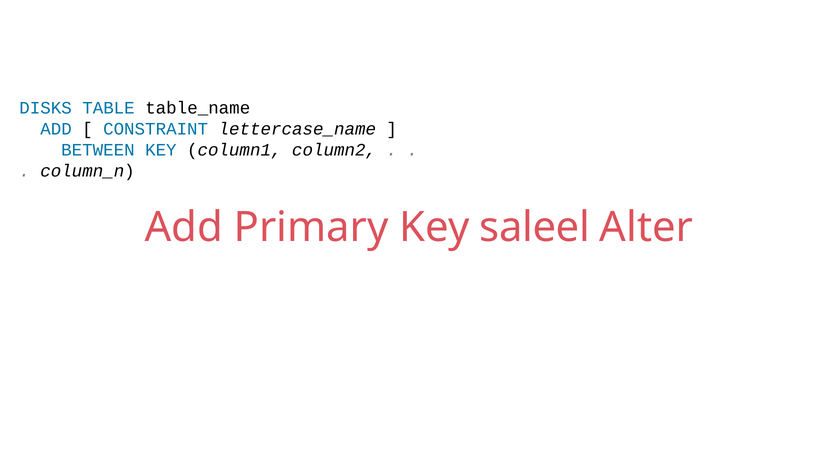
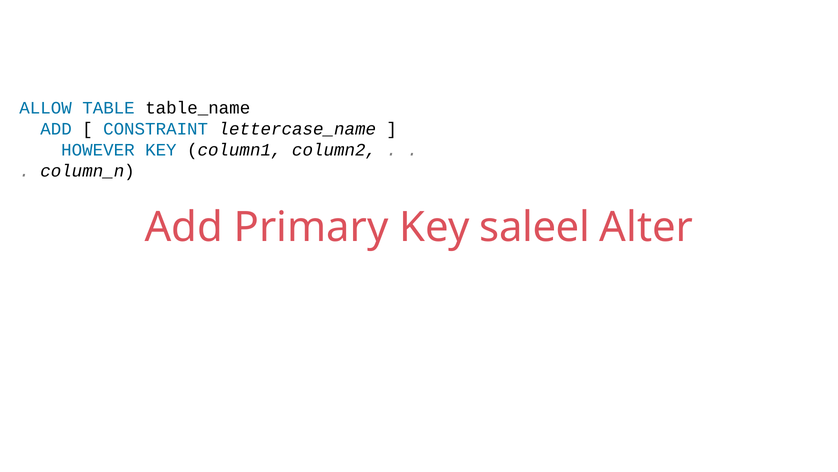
DISKS: DISKS -> ALLOW
BETWEEN: BETWEEN -> HOWEVER
